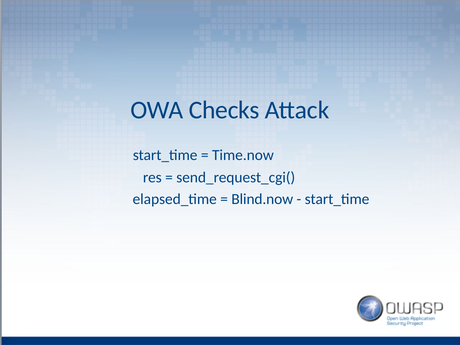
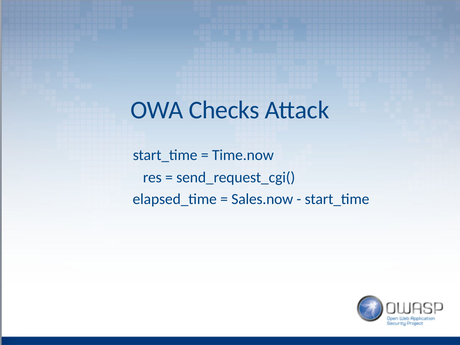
Blind.now: Blind.now -> Sales.now
